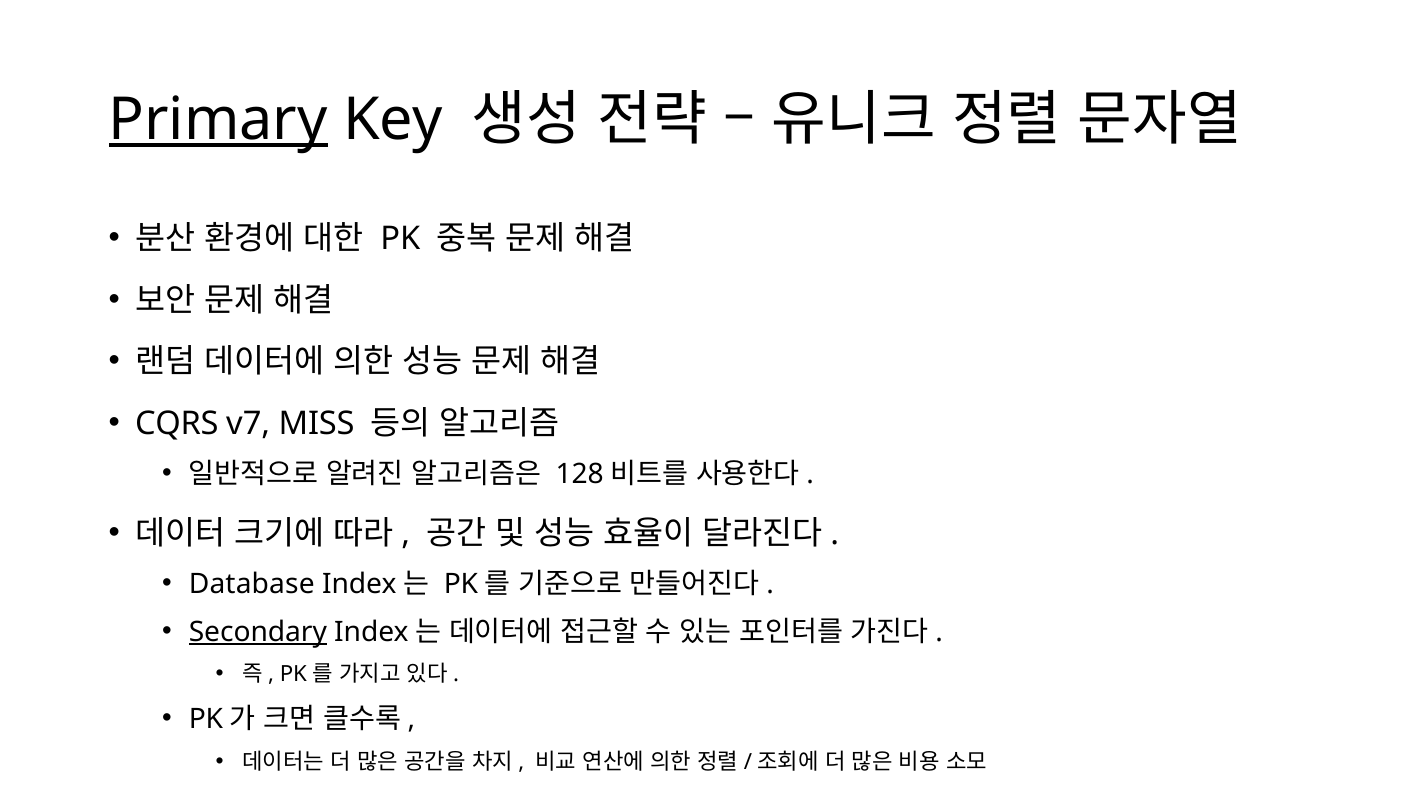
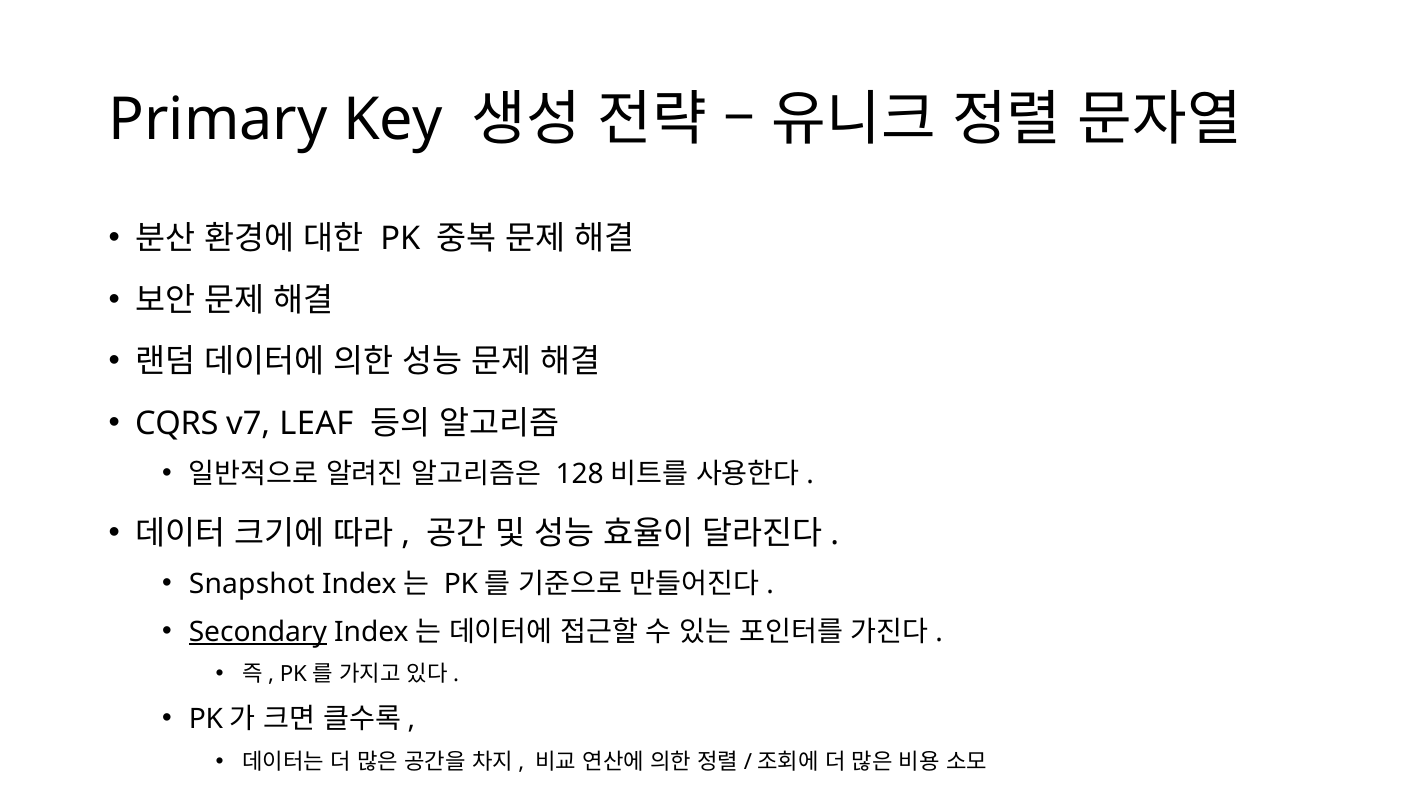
Primary underline: present -> none
MISS: MISS -> LEAF
Database: Database -> Snapshot
